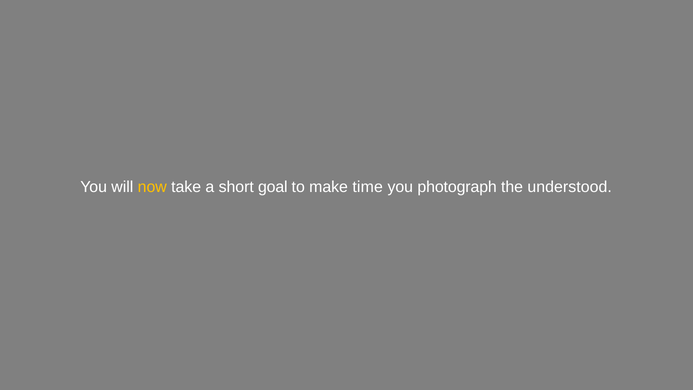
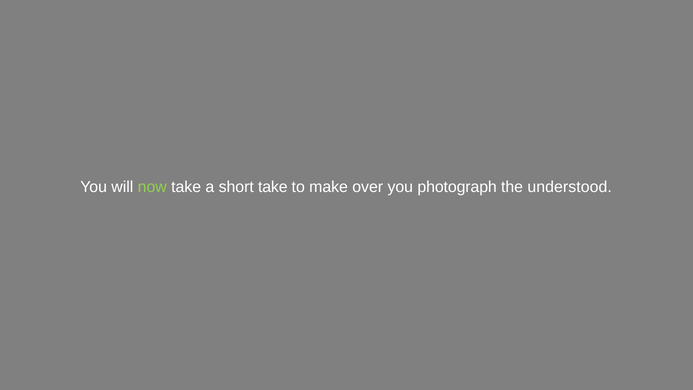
now colour: yellow -> light green
short goal: goal -> take
time: time -> over
